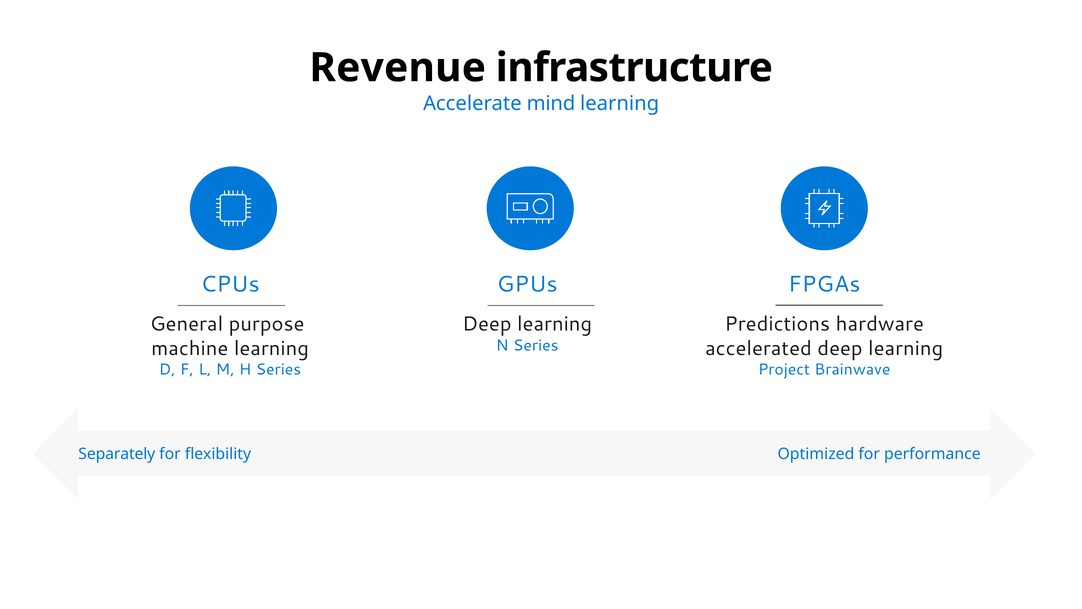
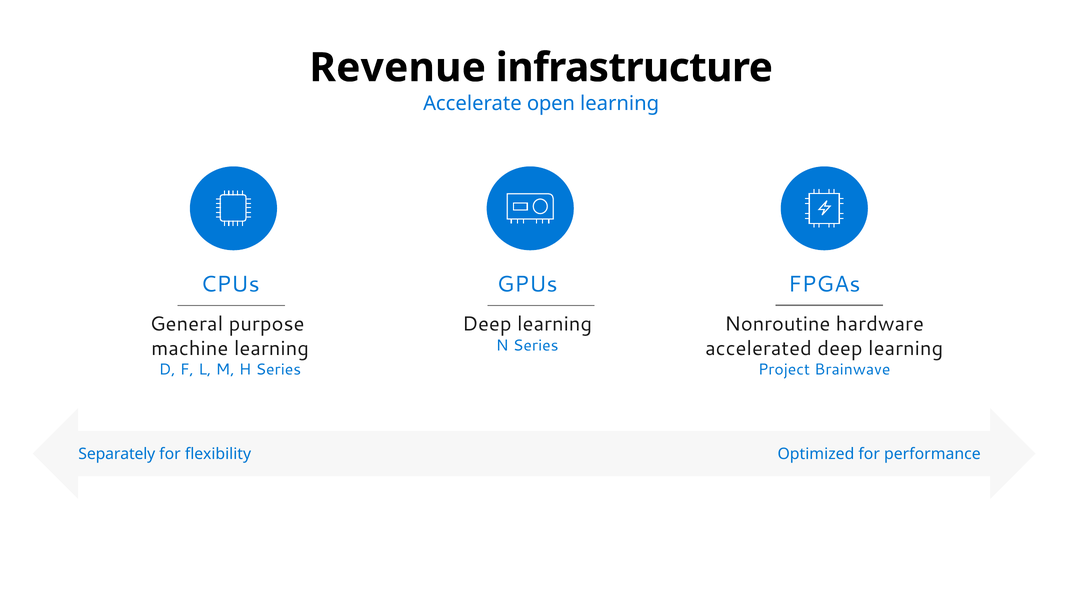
mind: mind -> open
Predictions: Predictions -> Nonroutine
